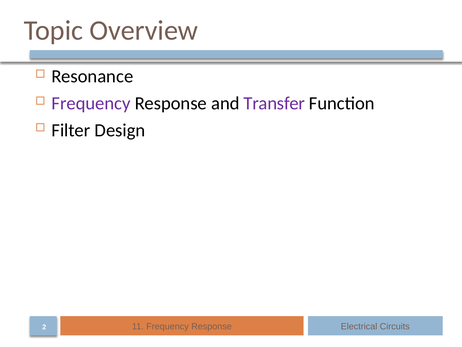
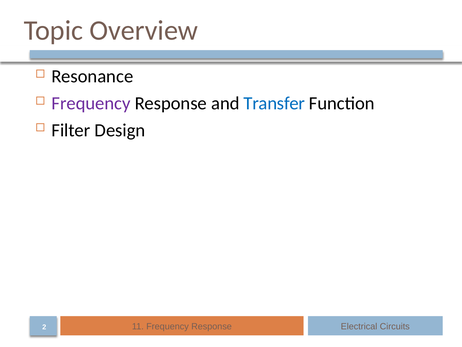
Transfer colour: purple -> blue
